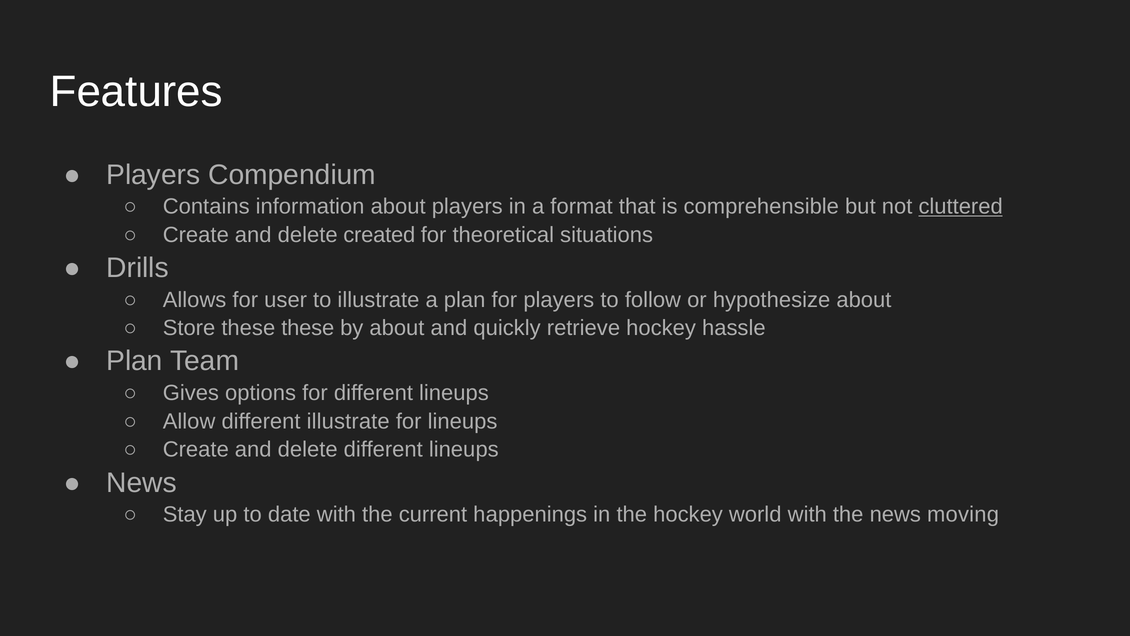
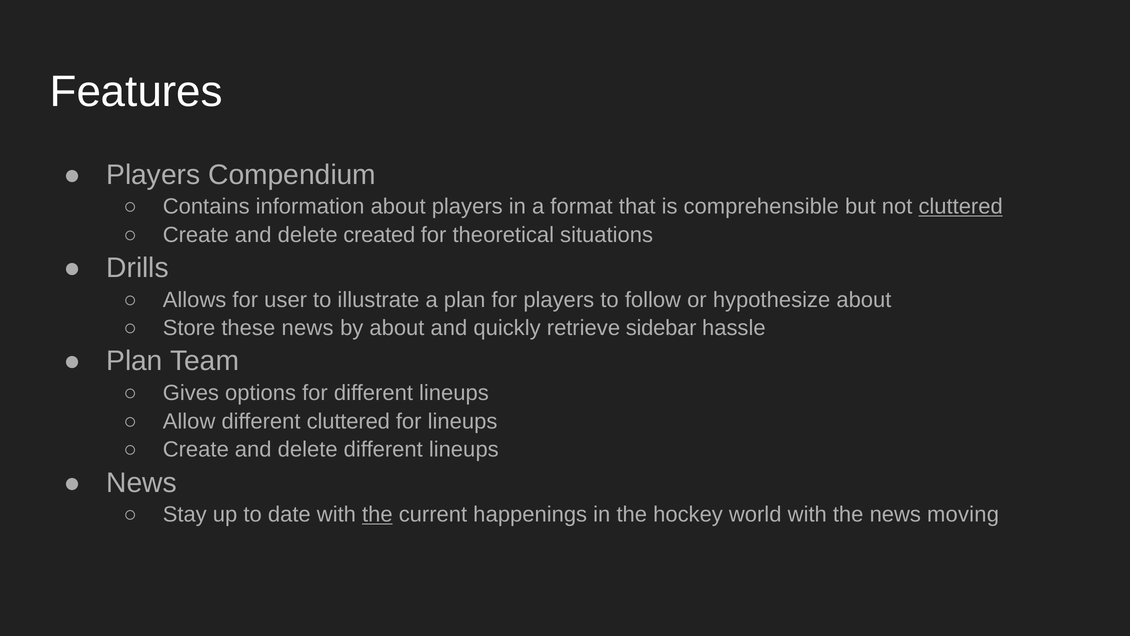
these these: these -> news
retrieve hockey: hockey -> sidebar
different illustrate: illustrate -> cluttered
the at (377, 514) underline: none -> present
